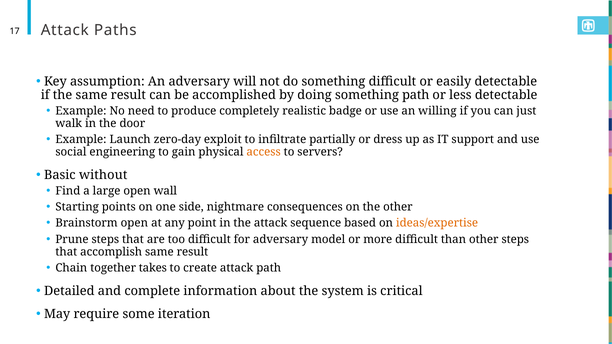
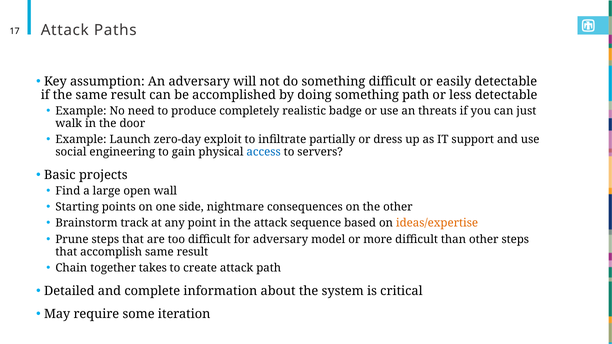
willing: willing -> threats
access colour: orange -> blue
without: without -> projects
Brainstorm open: open -> track
